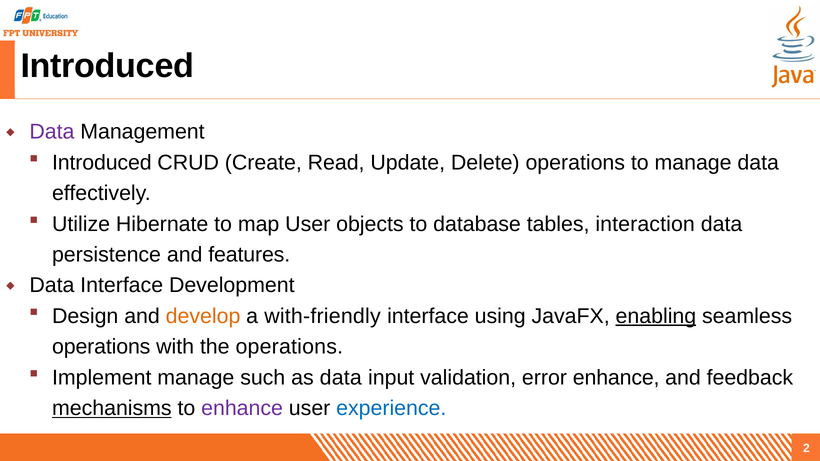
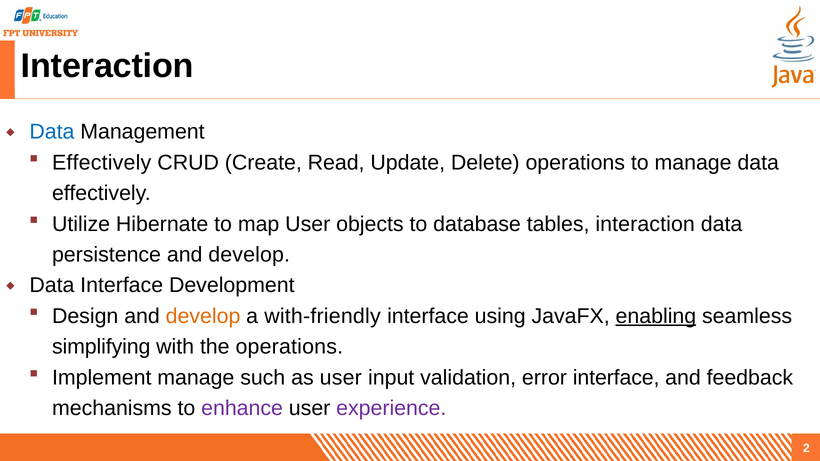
Introduced at (107, 66): Introduced -> Interaction
Data at (52, 132) colour: purple -> blue
Introduced at (102, 163): Introduced -> Effectively
persistence and features: features -> develop
operations at (101, 347): operations -> simplifying
as data: data -> user
error enhance: enhance -> interface
mechanisms underline: present -> none
experience colour: blue -> purple
